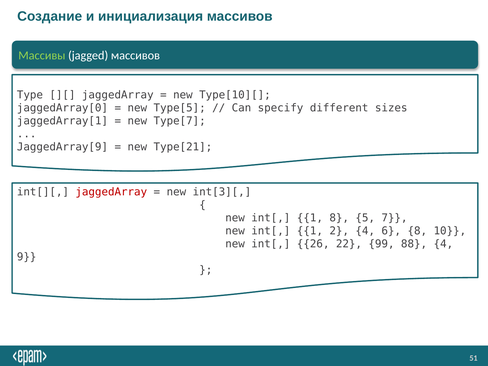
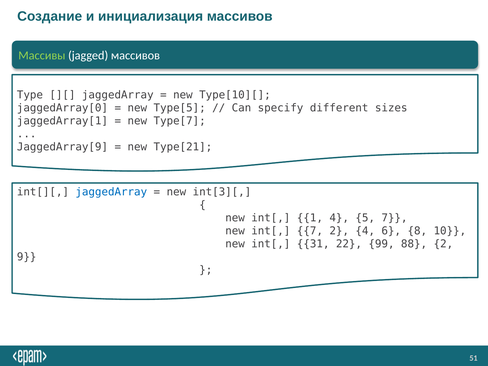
jaggedArray at (111, 192) colour: red -> blue
1 8: 8 -> 4
1 at (310, 231): 1 -> 7
26: 26 -> 31
88 4: 4 -> 2
